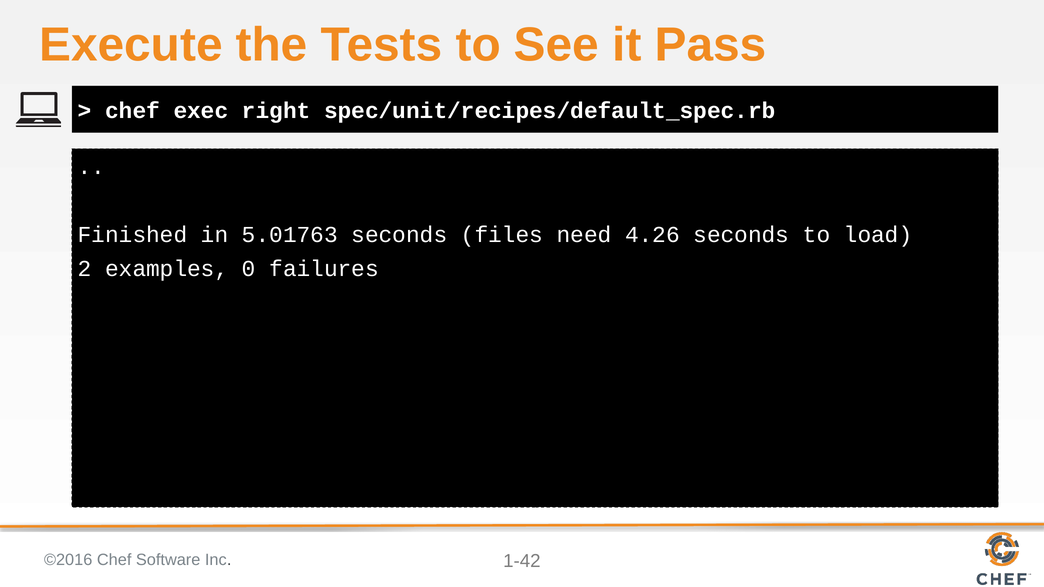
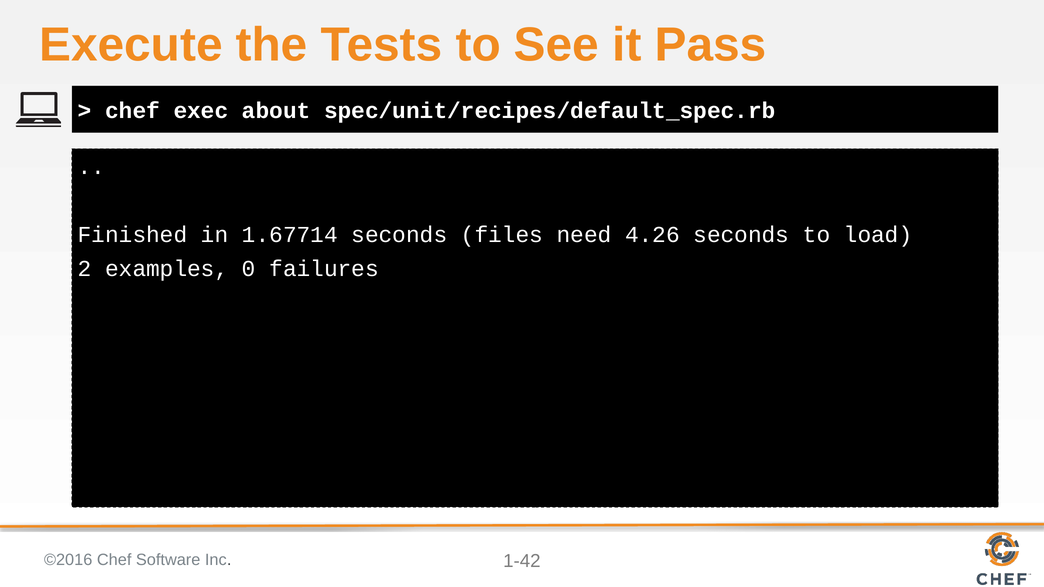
right: right -> about
5.01763: 5.01763 -> 1.67714
